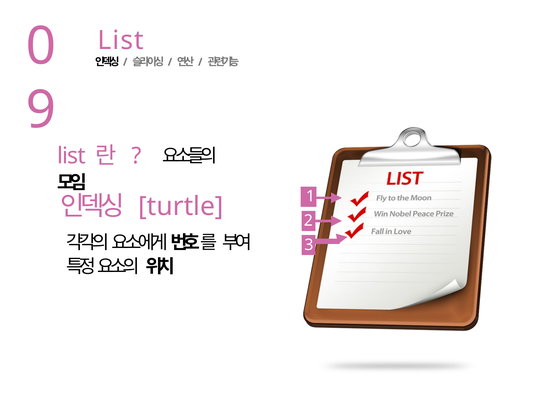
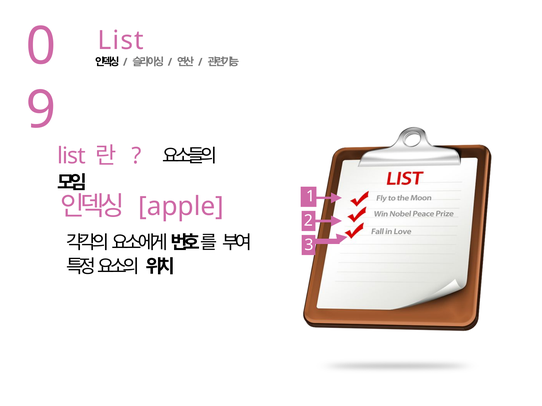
turtle: turtle -> apple
